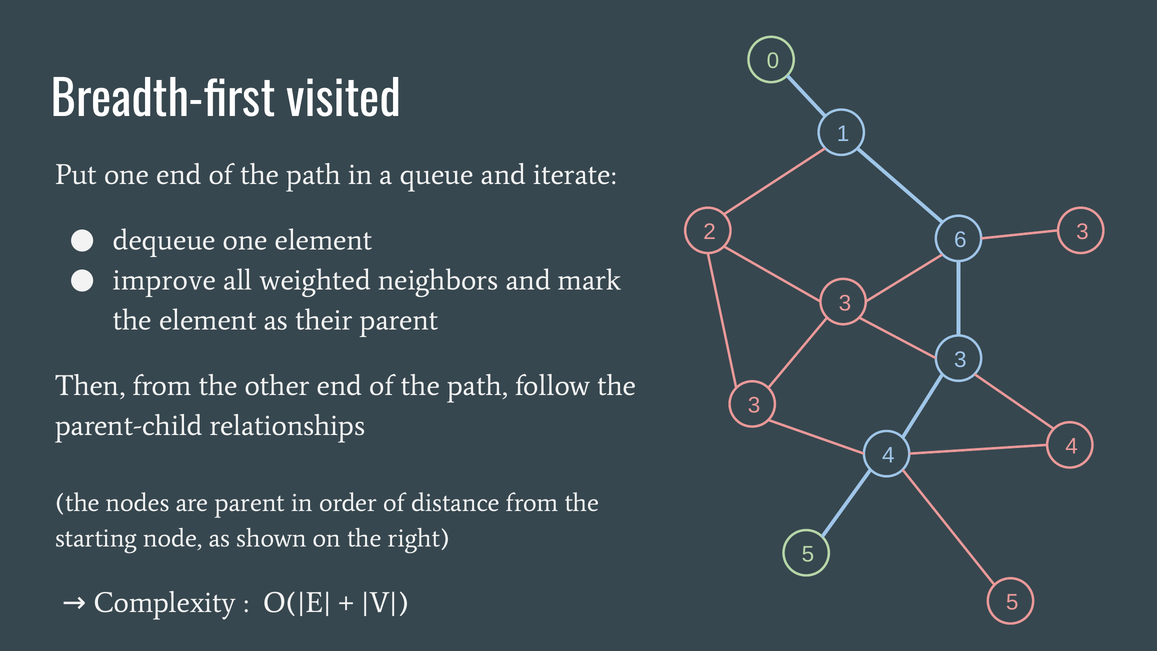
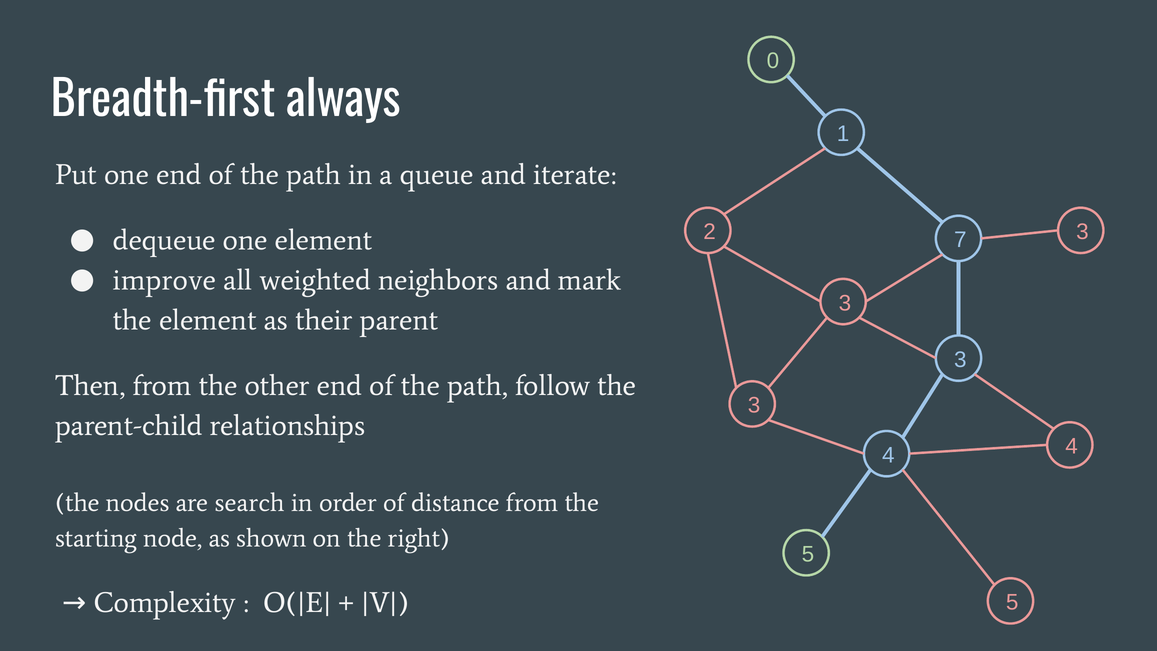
visited: visited -> always
6: 6 -> 7
are parent: parent -> search
